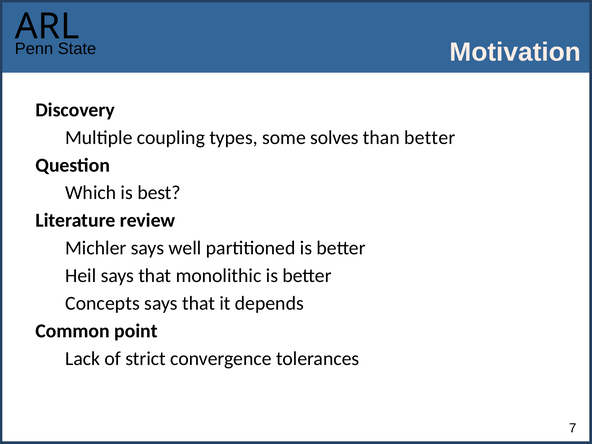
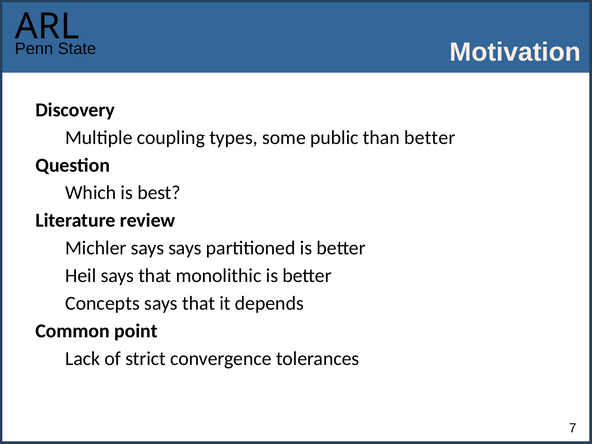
solves: solves -> public
says well: well -> says
